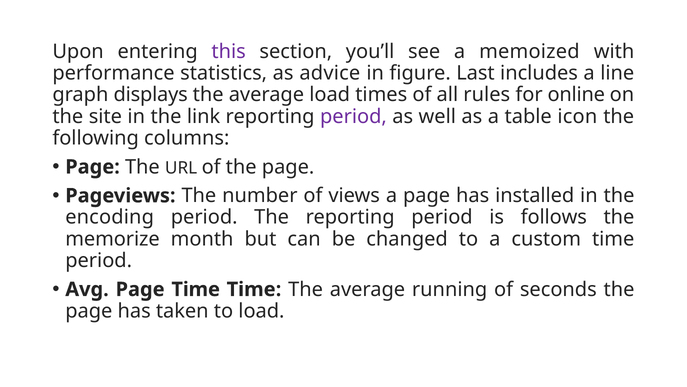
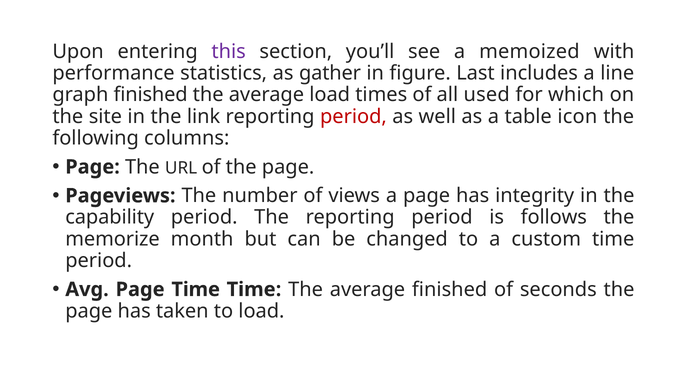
advice: advice -> gather
graph displays: displays -> finished
rules: rules -> used
online: online -> which
period at (353, 116) colour: purple -> red
installed: installed -> integrity
encoding: encoding -> capability
average running: running -> finished
